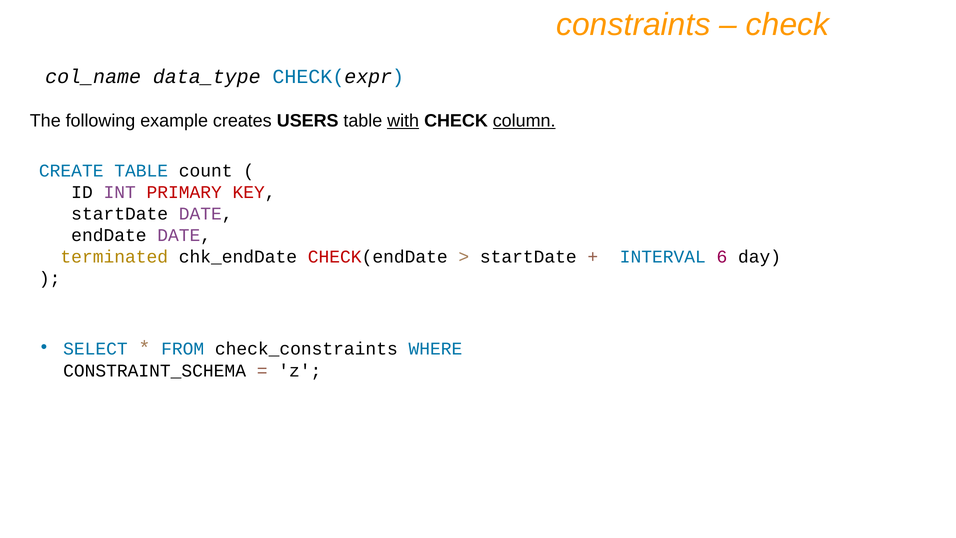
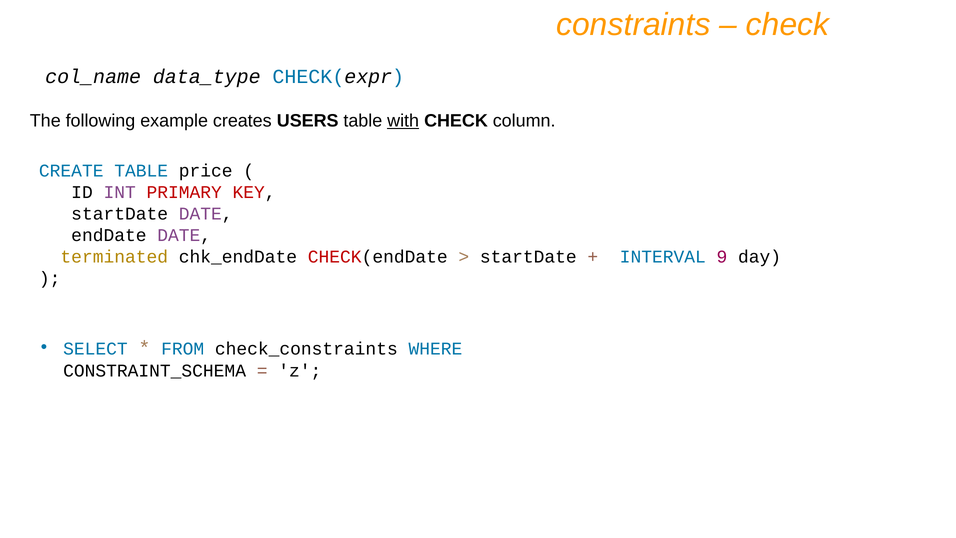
column underline: present -> none
count: count -> price
6: 6 -> 9
